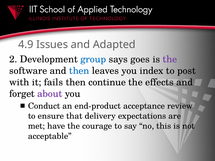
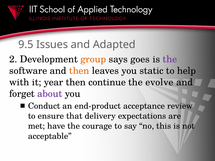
4.9: 4.9 -> 9.5
group colour: blue -> orange
then at (79, 71) colour: blue -> orange
index: index -> static
post: post -> help
fails: fails -> year
effects: effects -> evolve
